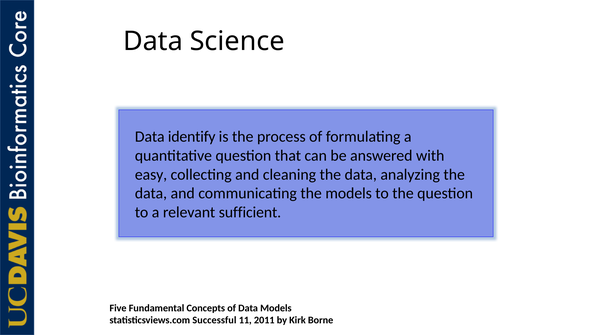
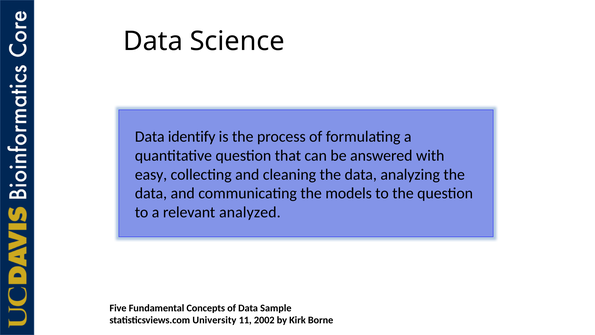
sufficient: sufficient -> analyzed
Data Models: Models -> Sample
Successful: Successful -> University
2011: 2011 -> 2002
